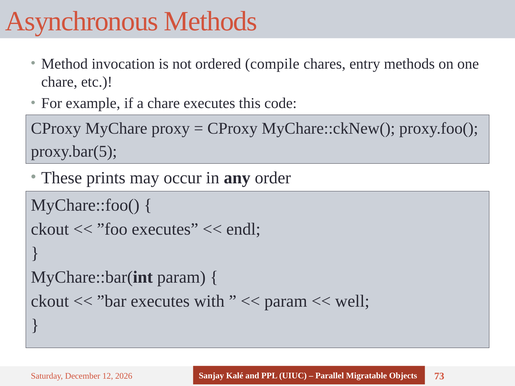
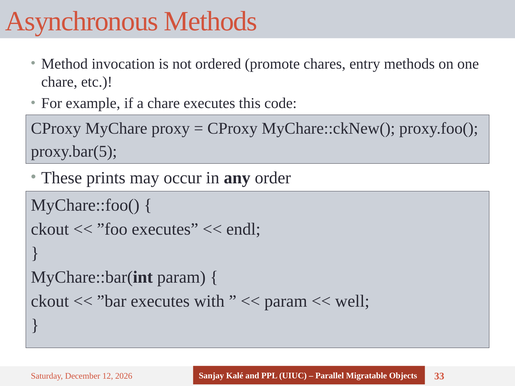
compile: compile -> promote
73: 73 -> 33
